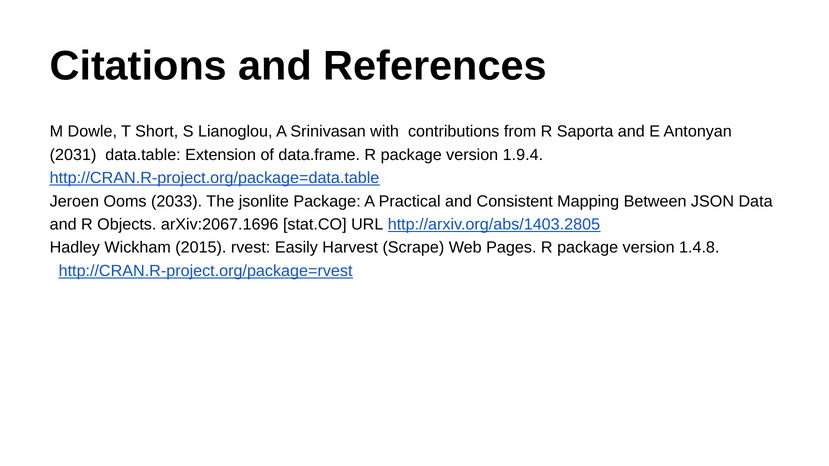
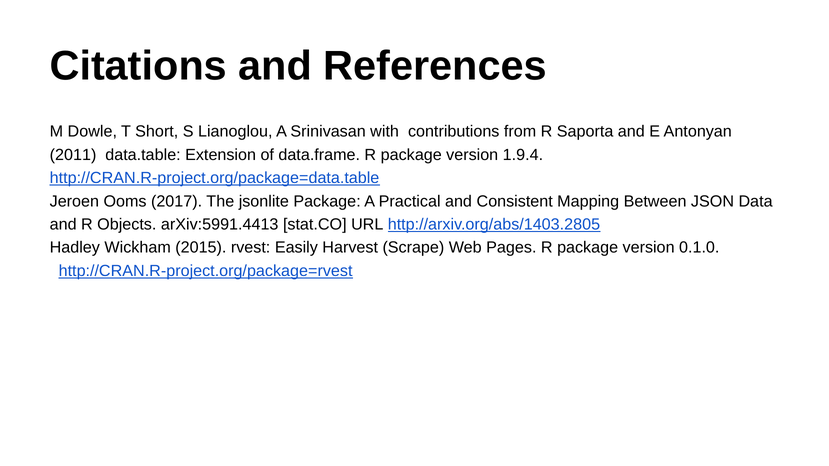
2031: 2031 -> 2011
2033: 2033 -> 2017
arXiv:2067.1696: arXiv:2067.1696 -> arXiv:5991.4413
1.4.8: 1.4.8 -> 0.1.0
